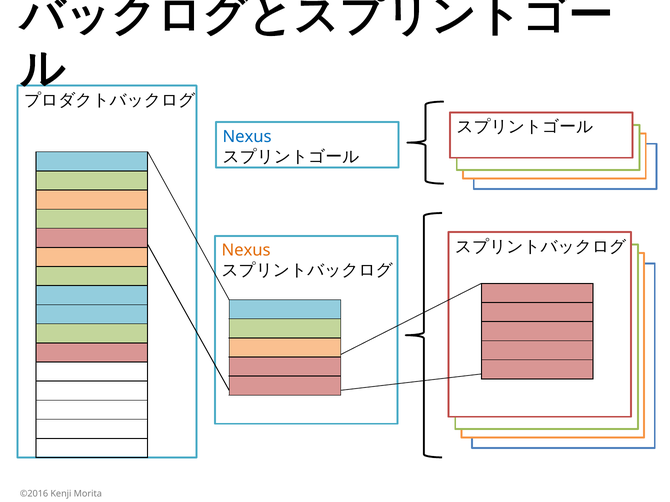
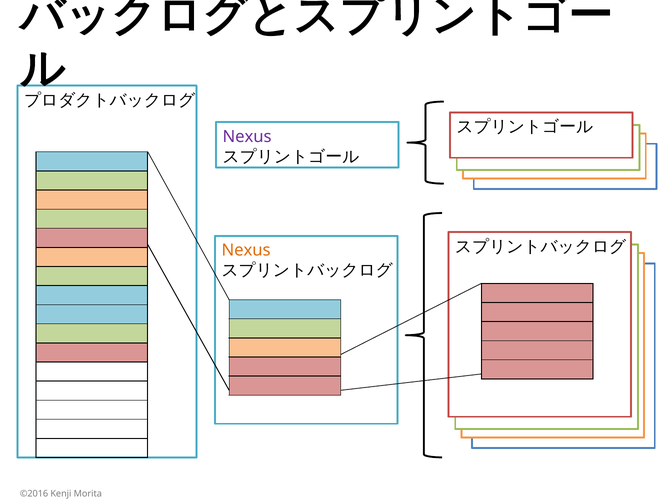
Nexus at (247, 137) colour: blue -> purple
